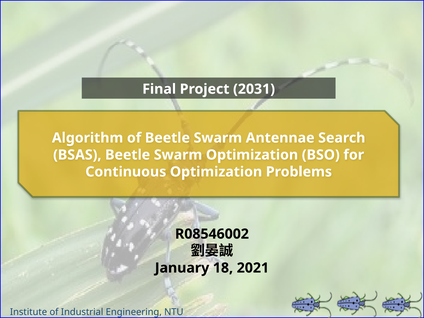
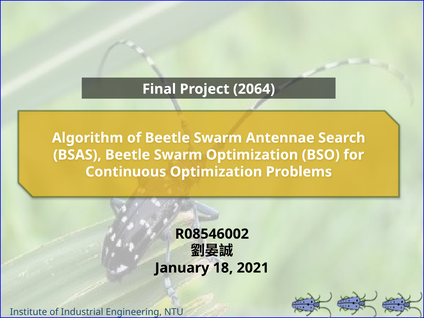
2031: 2031 -> 2064
